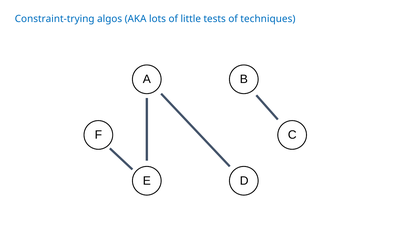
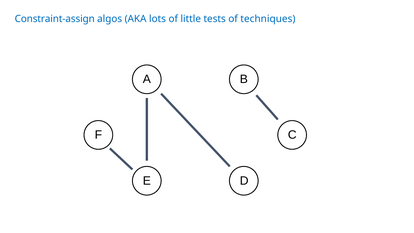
Constraint-trying: Constraint-trying -> Constraint-assign
